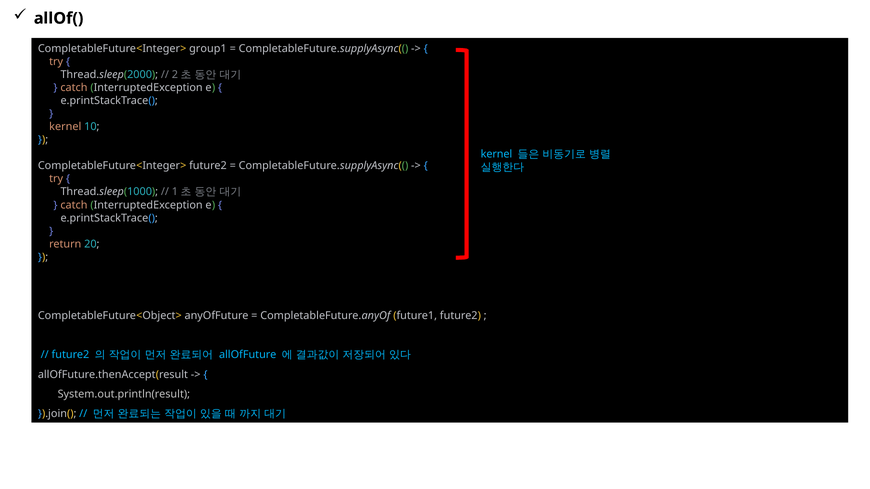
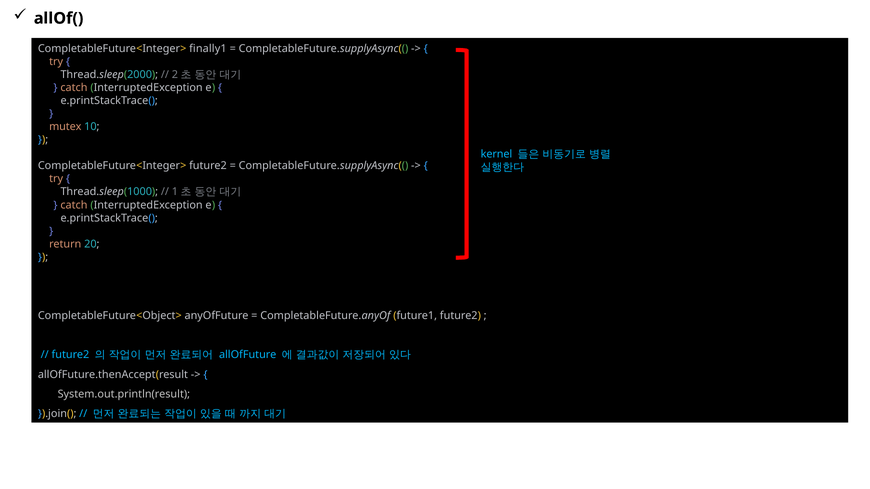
group1: group1 -> finally1
kernel at (65, 127): kernel -> mutex
